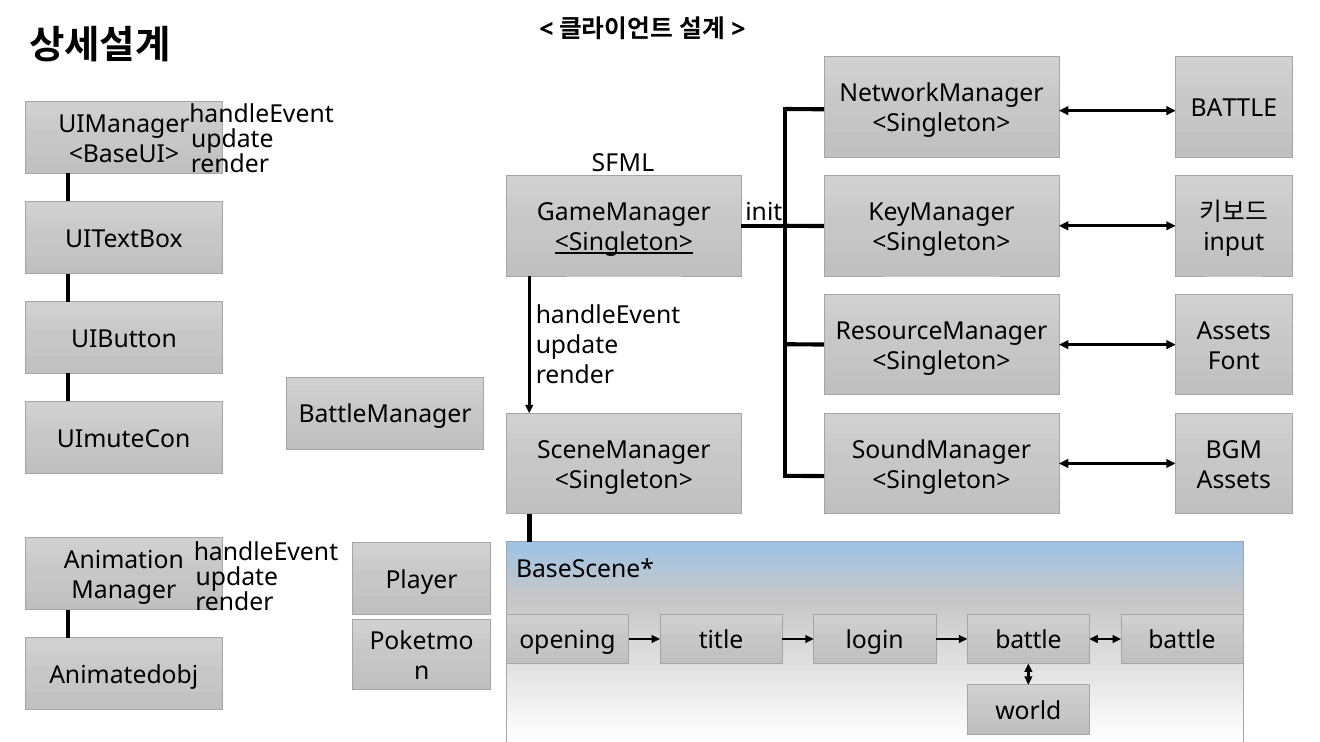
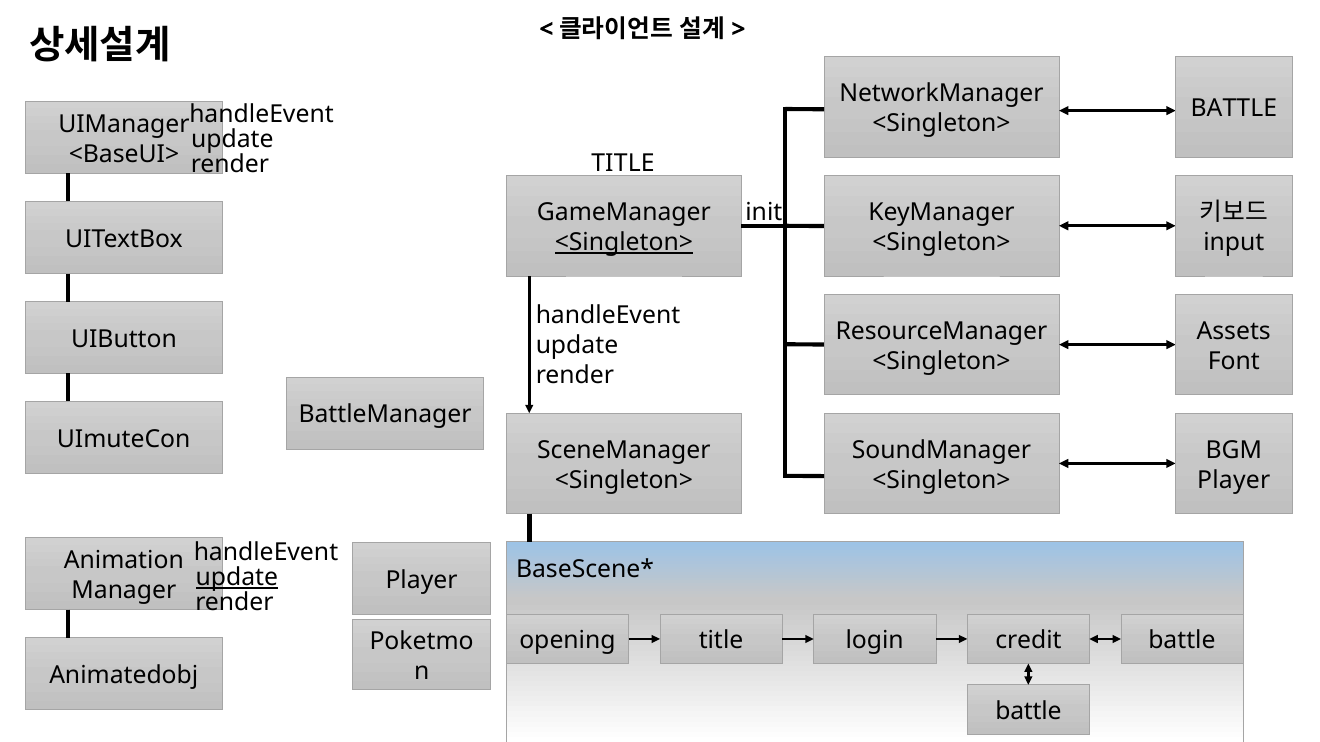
SFML at (623, 163): SFML -> TITLE
Assets at (1234, 480): Assets -> Player
update at (237, 578) underline: none -> present
login battle: battle -> credit
world at (1028, 712): world -> battle
